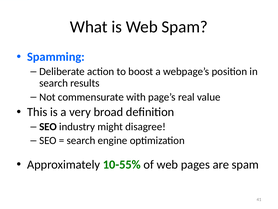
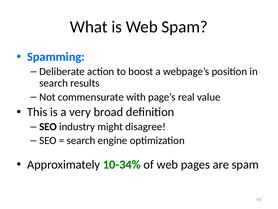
10-55%: 10-55% -> 10-34%
